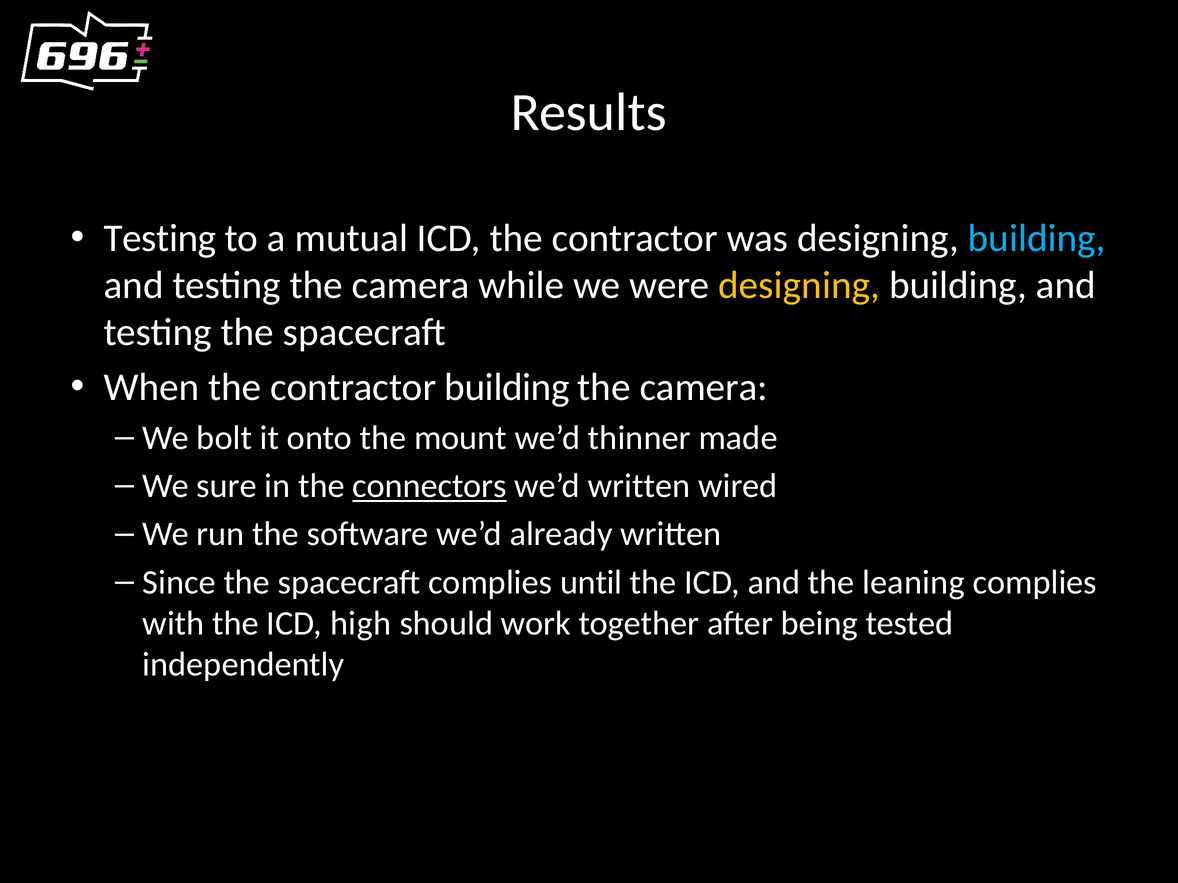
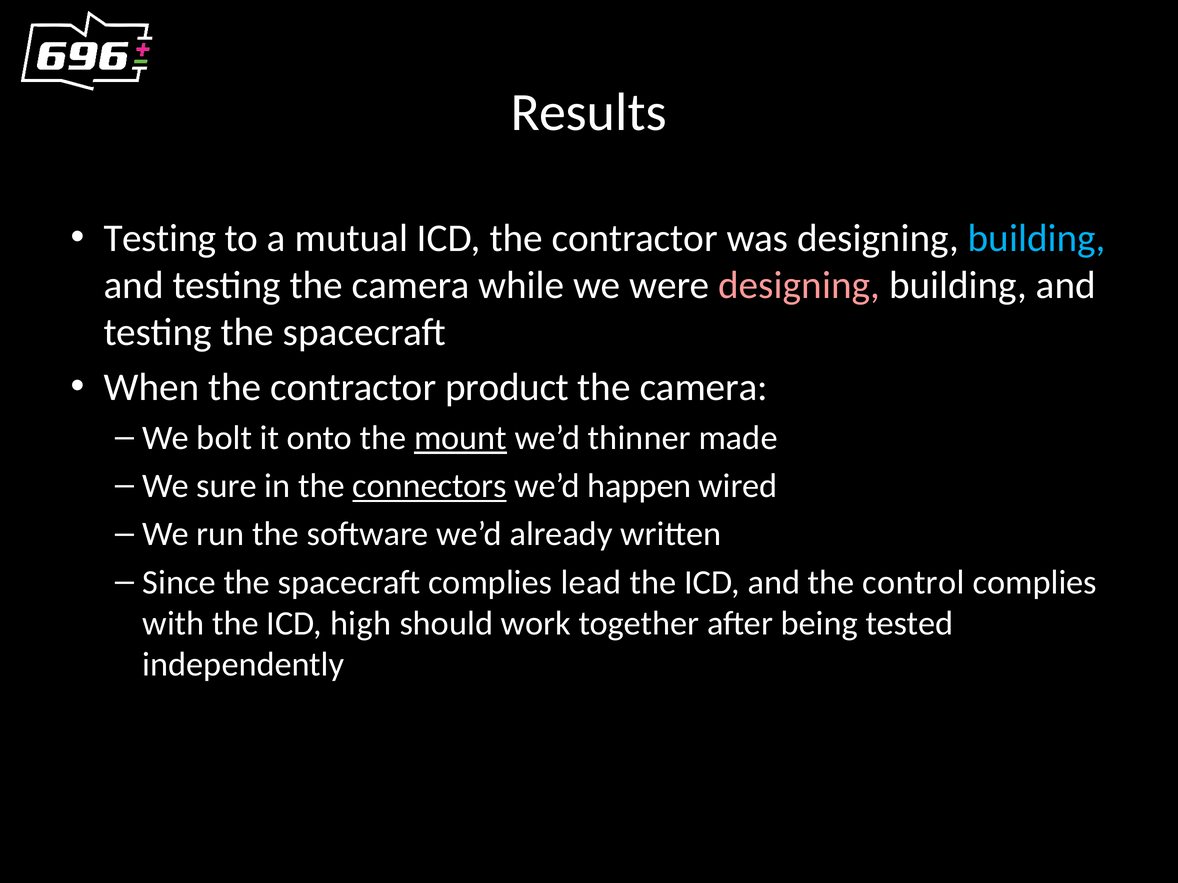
designing at (799, 285) colour: yellow -> pink
contractor building: building -> product
mount underline: none -> present
we’d written: written -> happen
until: until -> lead
leaning: leaning -> control
